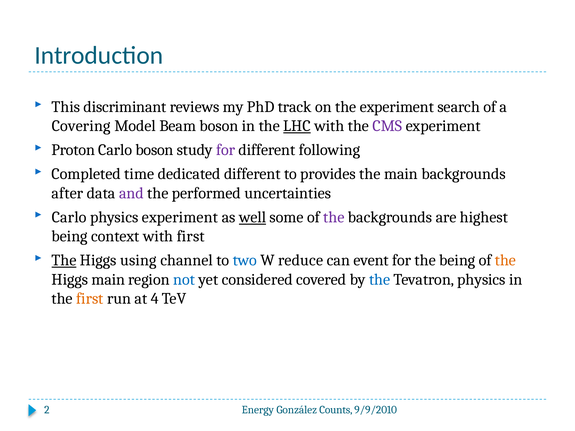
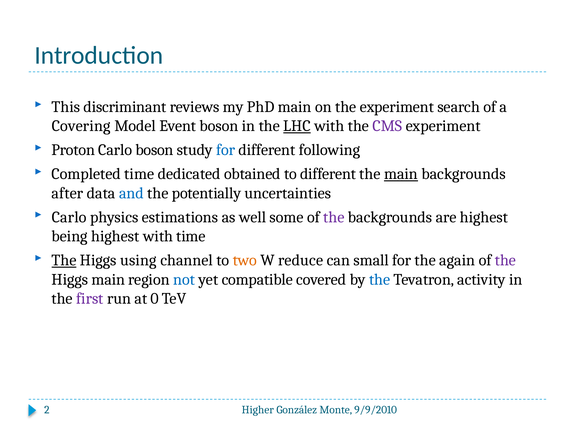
PhD track: track -> main
Beam: Beam -> Event
for at (226, 150) colour: purple -> blue
dedicated different: different -> obtained
to provides: provides -> different
main at (401, 174) underline: none -> present
and colour: purple -> blue
performed: performed -> potentially
physics experiment: experiment -> estimations
well underline: present -> none
being context: context -> highest
with first: first -> time
two colour: blue -> orange
event: event -> small
the being: being -> again
the at (505, 260) colour: orange -> purple
considered: considered -> compatible
Tevatron physics: physics -> activity
first at (90, 299) colour: orange -> purple
4: 4 -> 0
Energy: Energy -> Higher
Counts: Counts -> Monte
